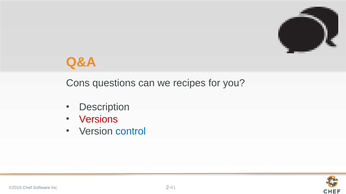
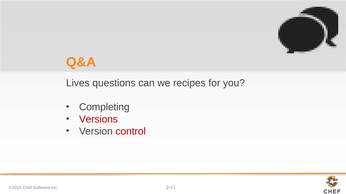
Cons: Cons -> Lives
Description: Description -> Completing
control colour: blue -> red
